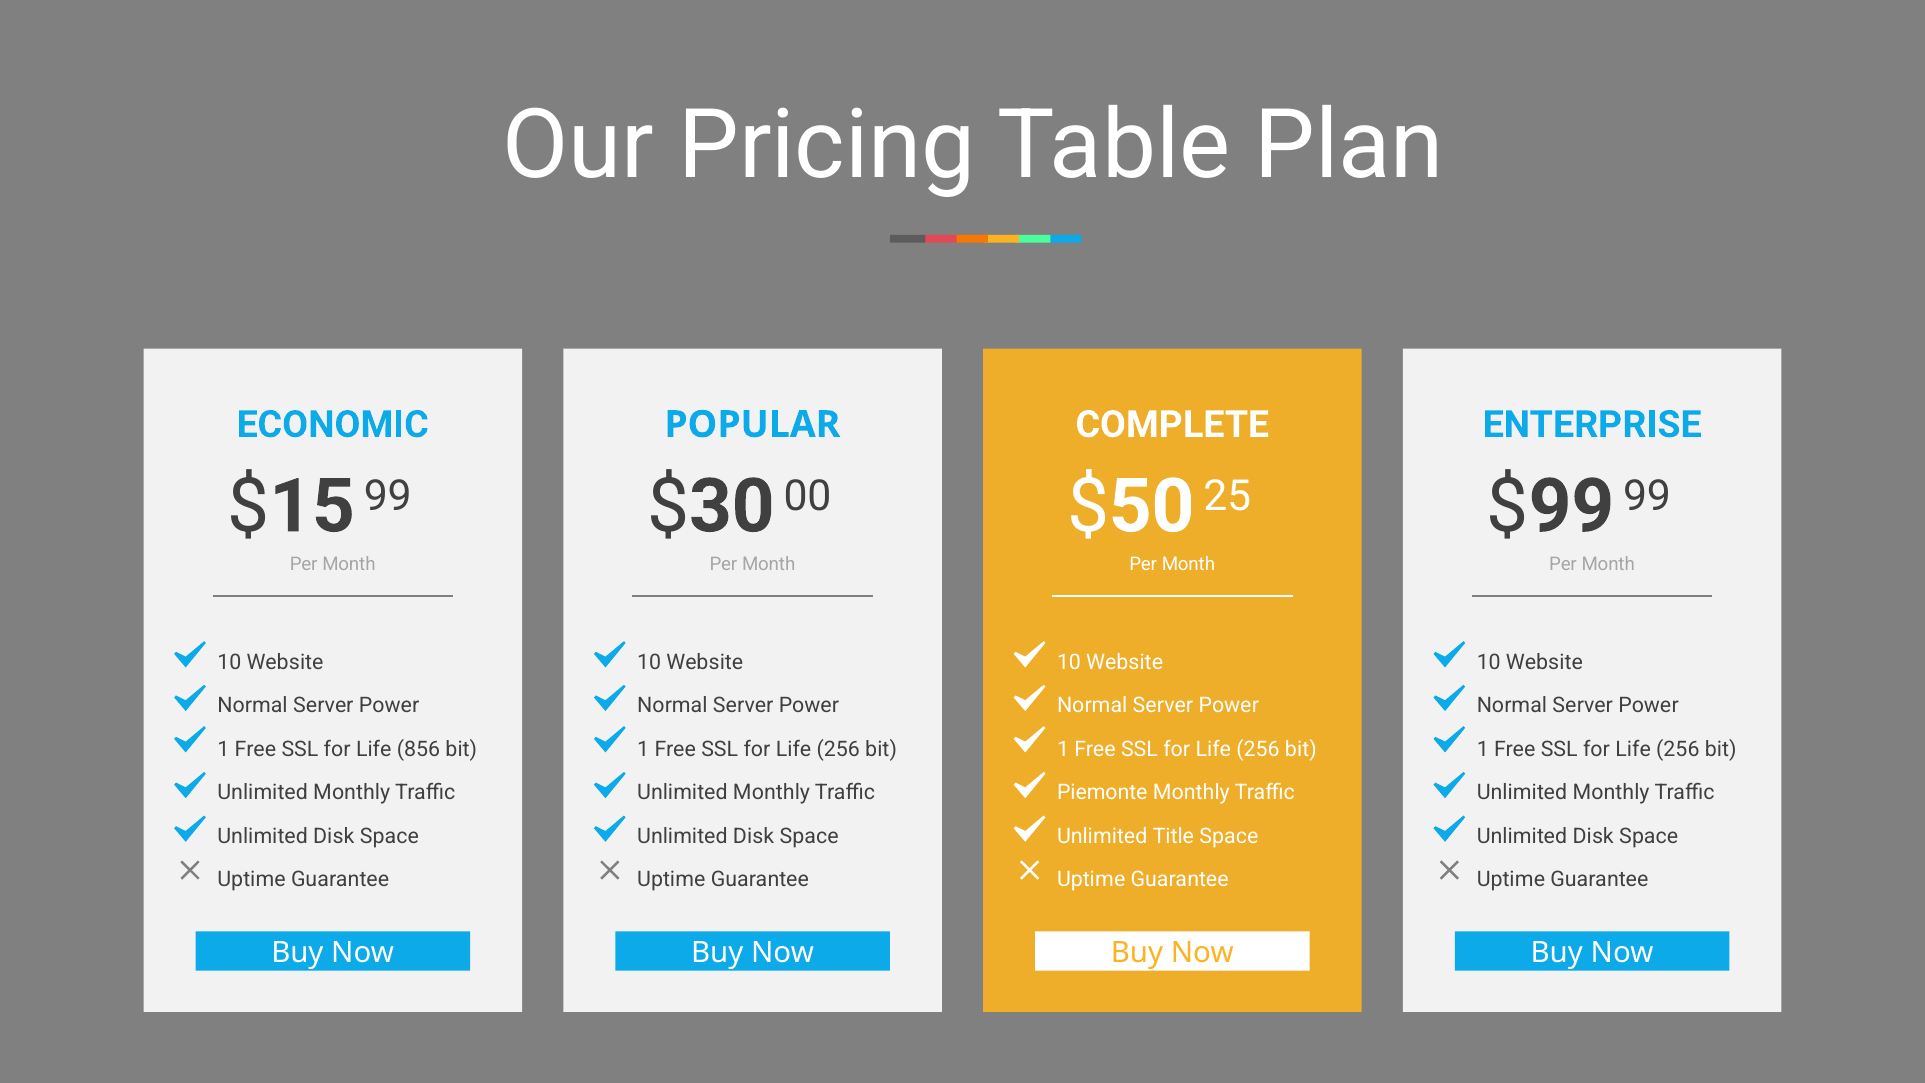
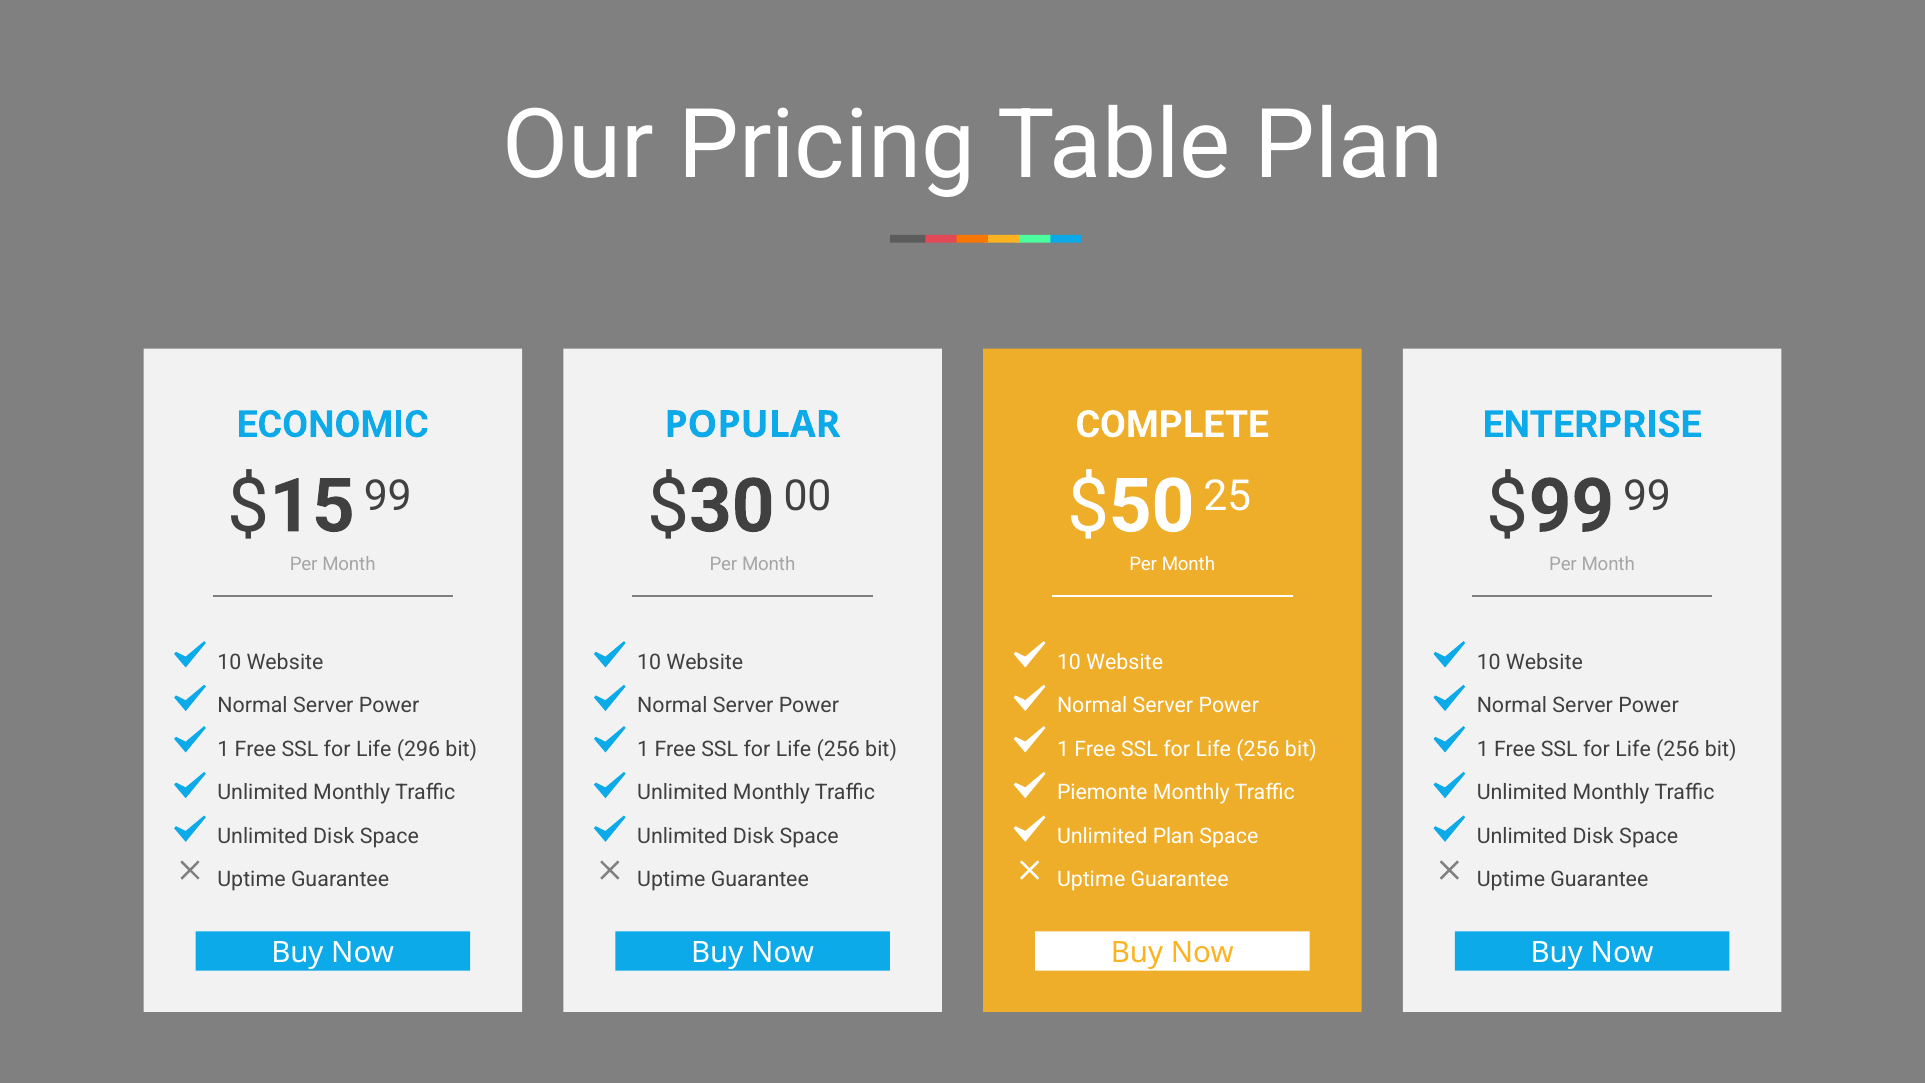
856: 856 -> 296
Unlimited Title: Title -> Plan
